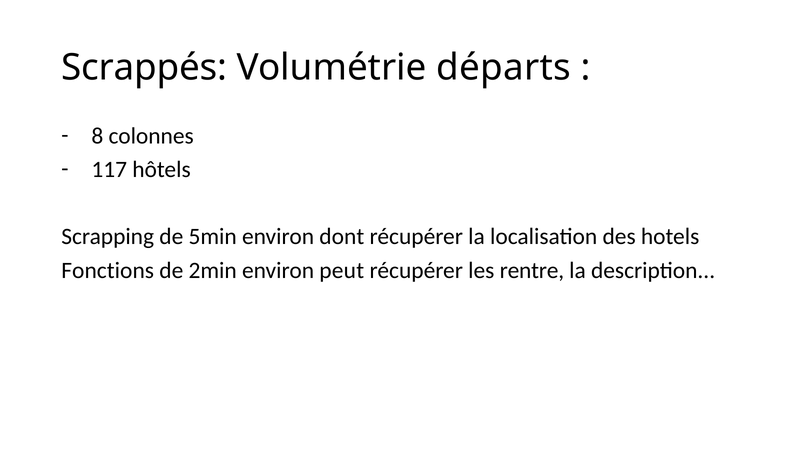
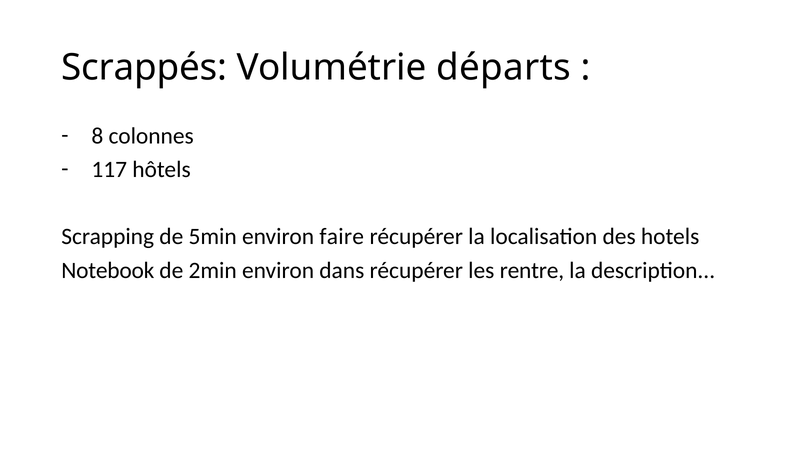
dont: dont -> faire
Fonctions: Fonctions -> Notebook
peut: peut -> dans
